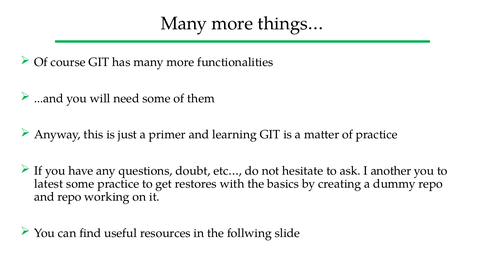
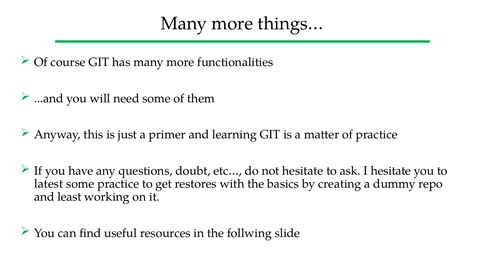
I another: another -> hesitate
and repo: repo -> least
